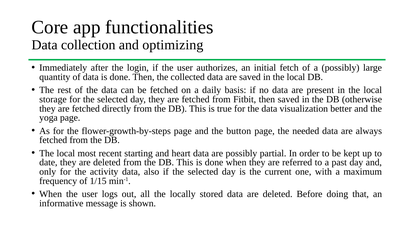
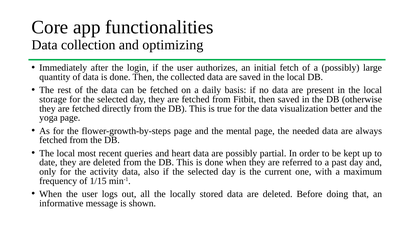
button: button -> mental
starting: starting -> queries
